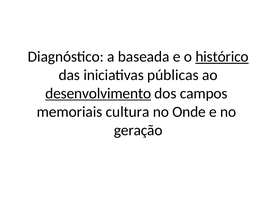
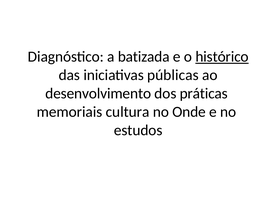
baseada: baseada -> batizada
desenvolvimento underline: present -> none
campos: campos -> práticas
geração: geração -> estudos
